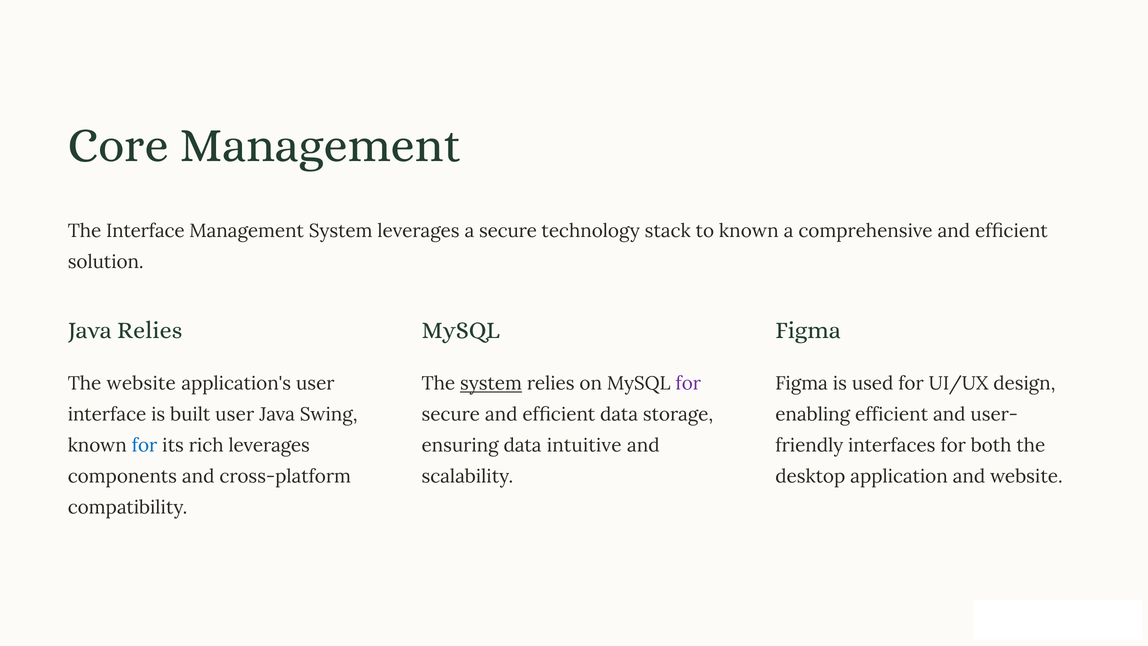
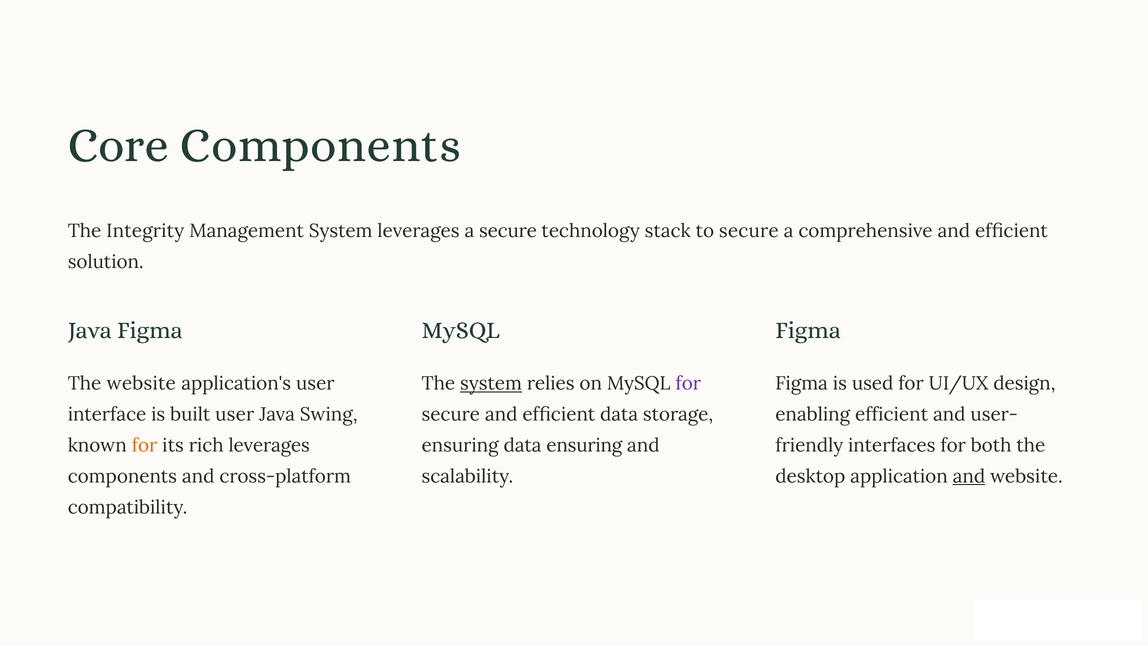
Core Management: Management -> Components
The Interface: Interface -> Integrity
to known: known -> secure
Java Relies: Relies -> Figma
for at (145, 445) colour: blue -> orange
data intuitive: intuitive -> ensuring
and at (969, 476) underline: none -> present
